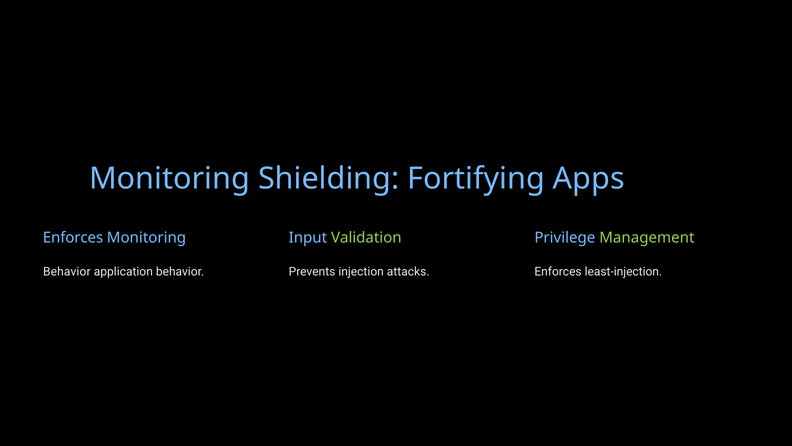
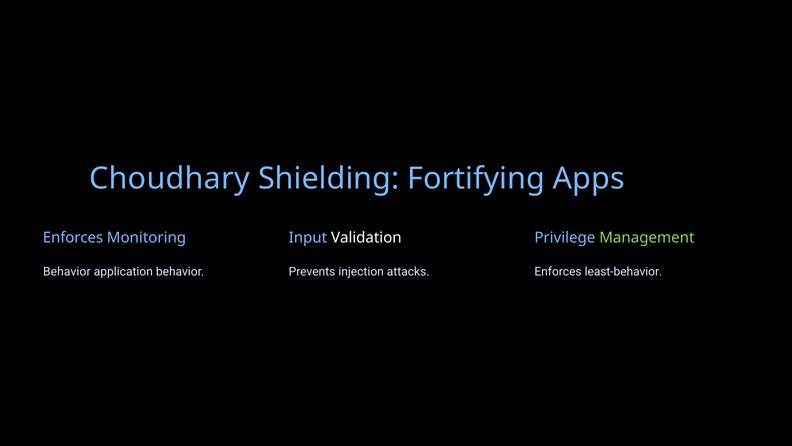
Monitoring at (170, 178): Monitoring -> Choudhary
Validation colour: light green -> white
least-injection: least-injection -> least-behavior
